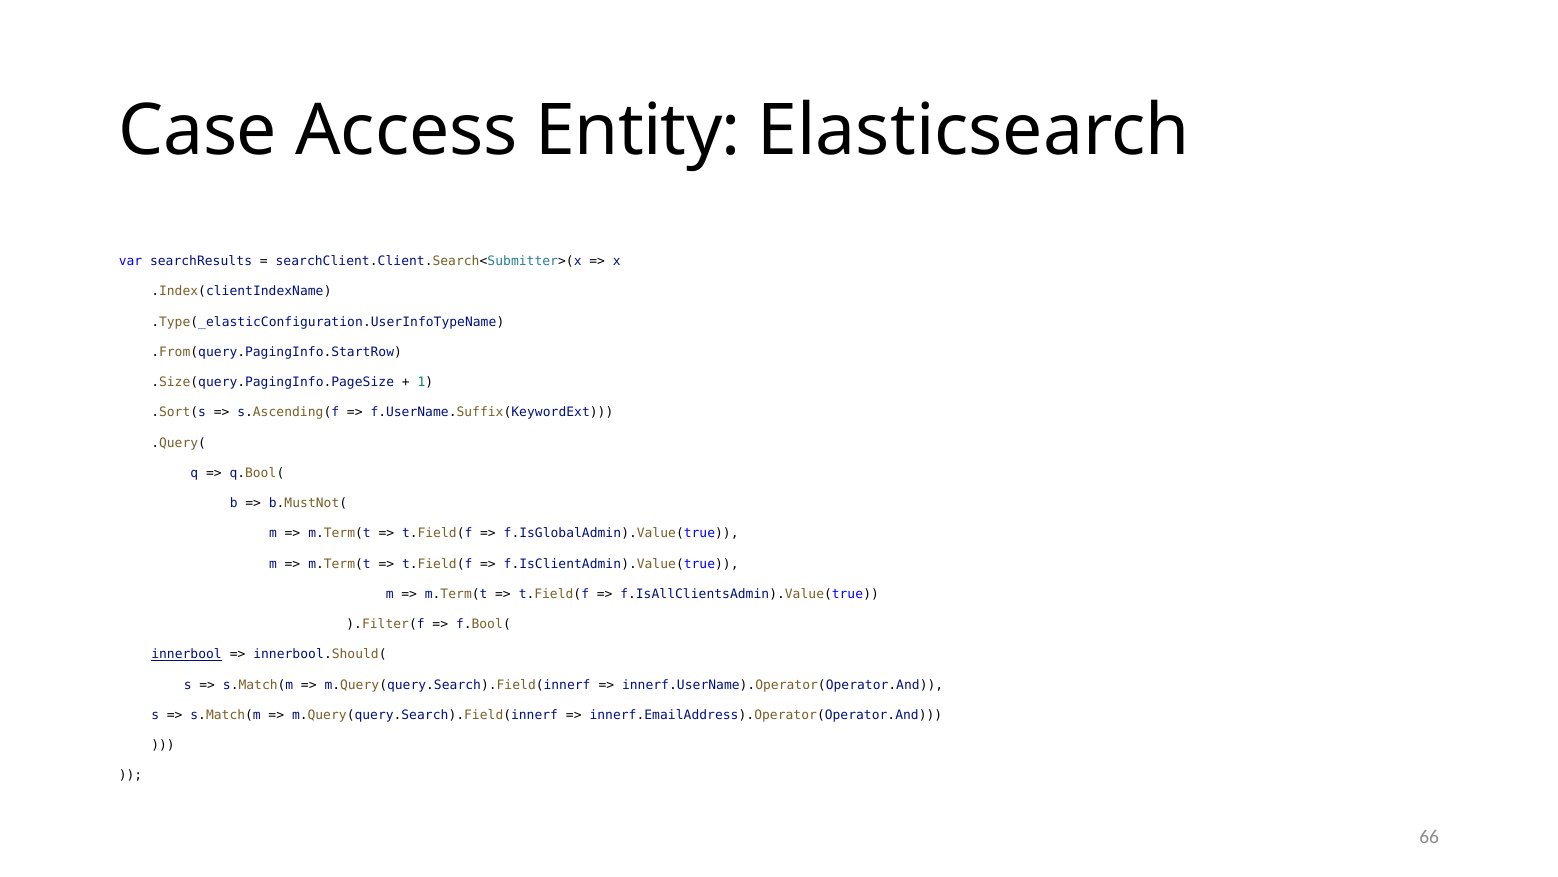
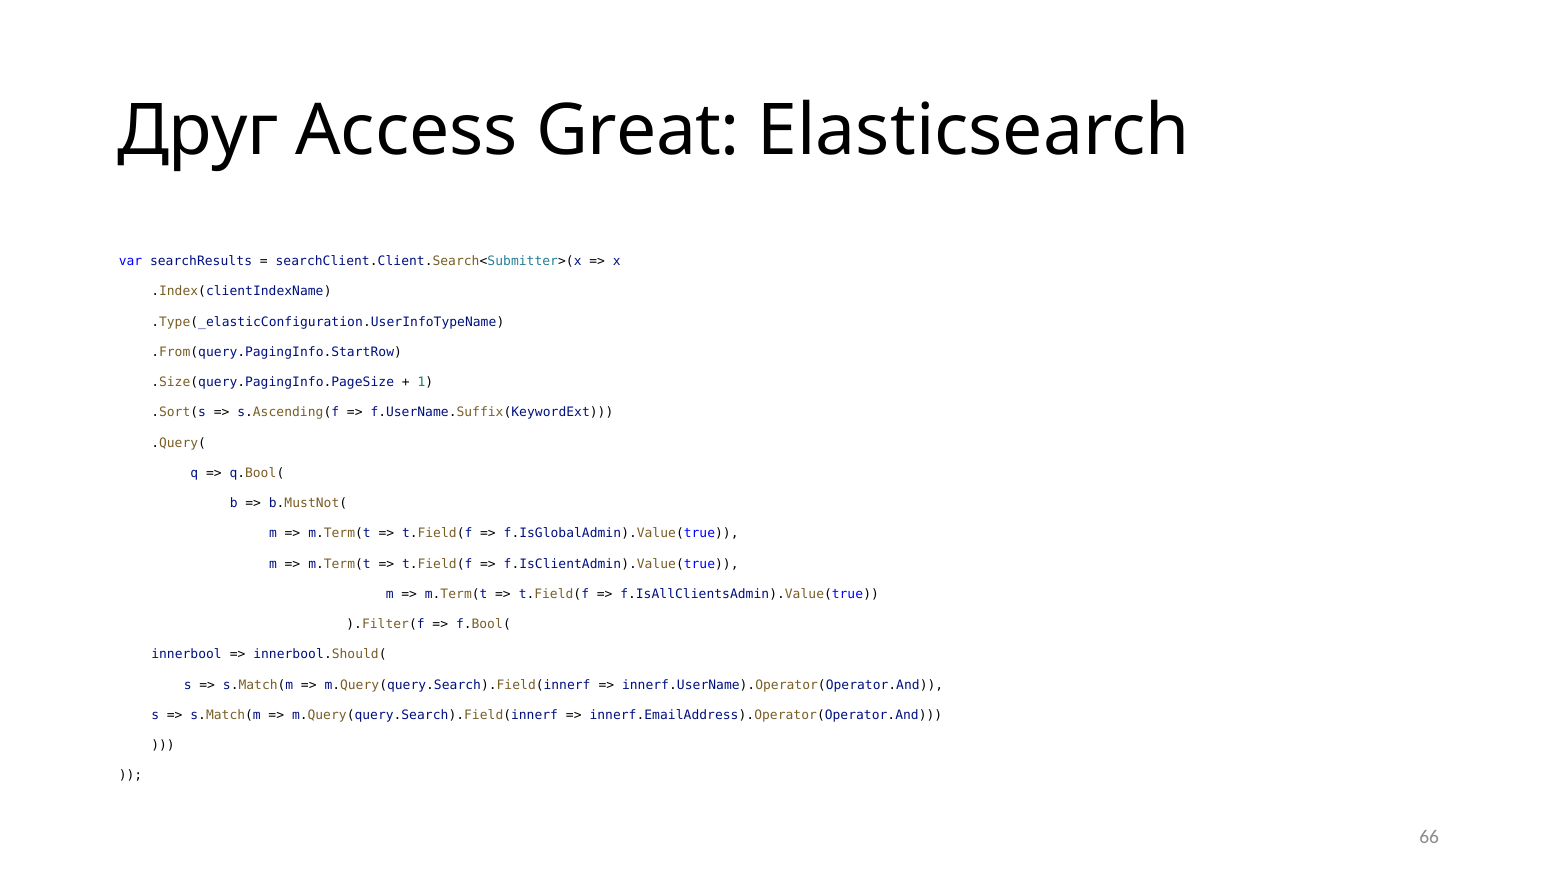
Case: Case -> Друг
Entity: Entity -> Great
innerbool underline: present -> none
